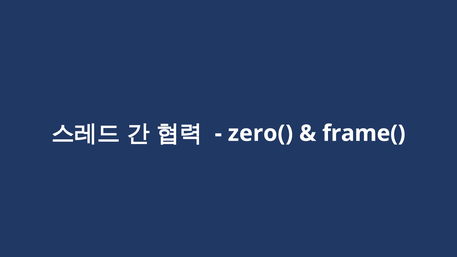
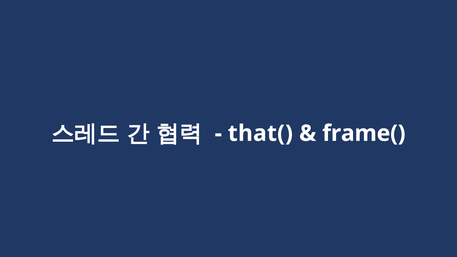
zero(: zero( -> that(
